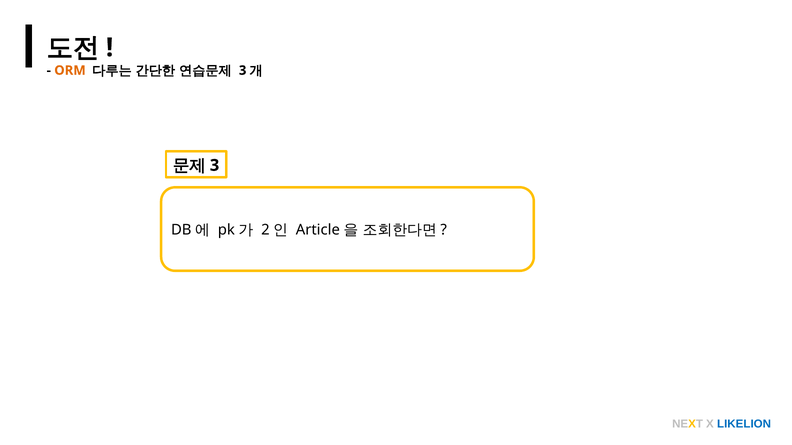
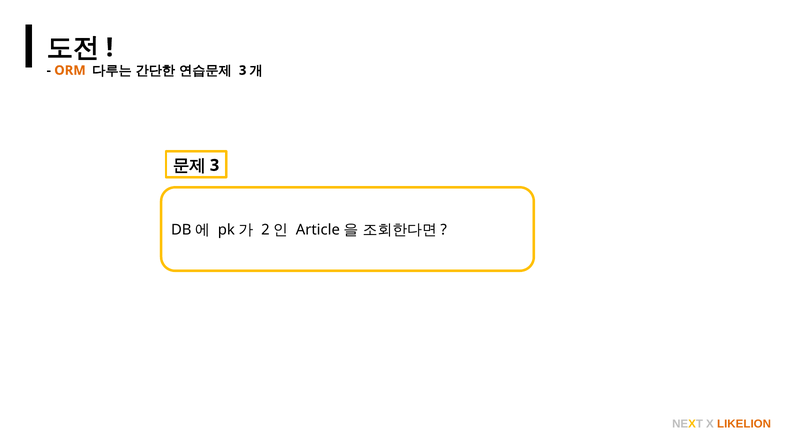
LIKELION colour: blue -> orange
